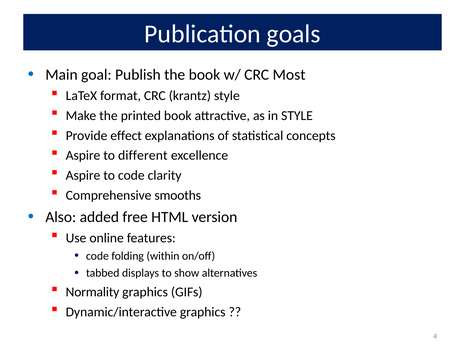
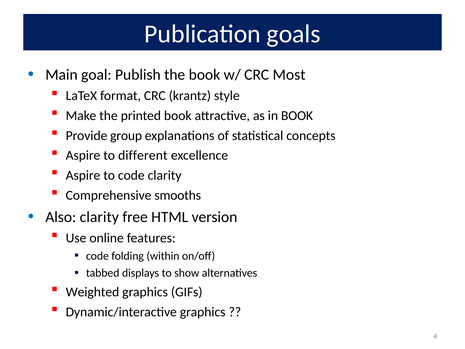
in STYLE: STYLE -> BOOK
effect: effect -> group
Also added: added -> clarity
Normality: Normality -> Weighted
